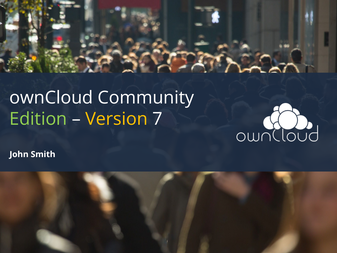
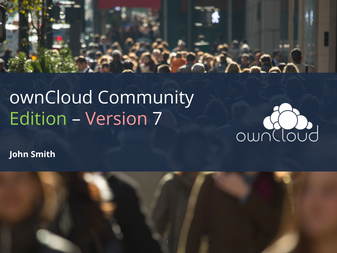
Version colour: yellow -> pink
